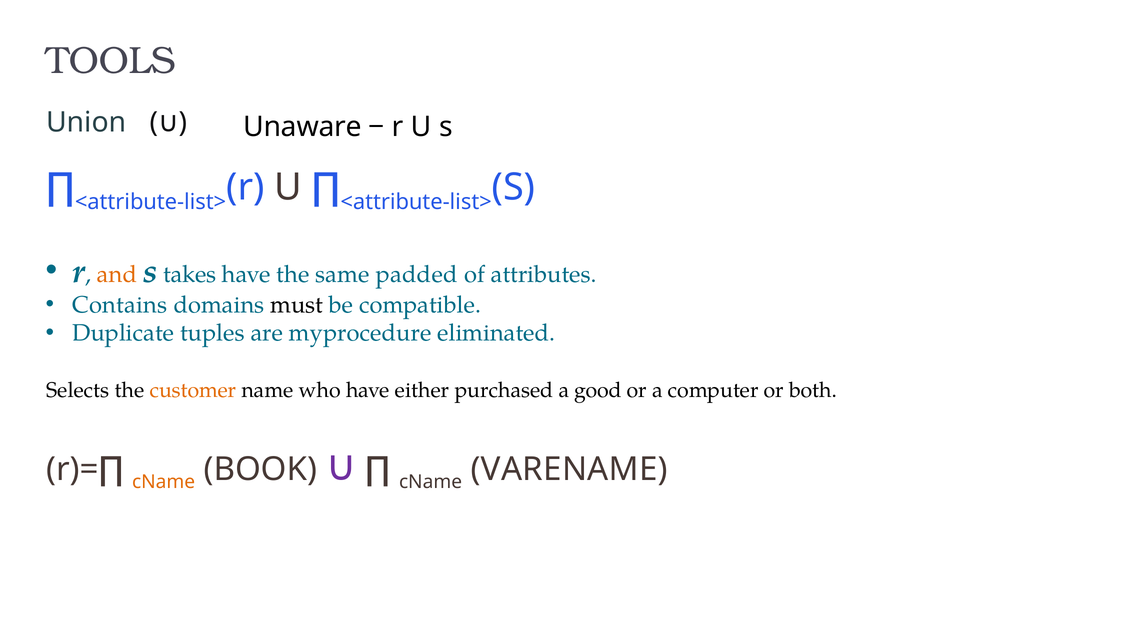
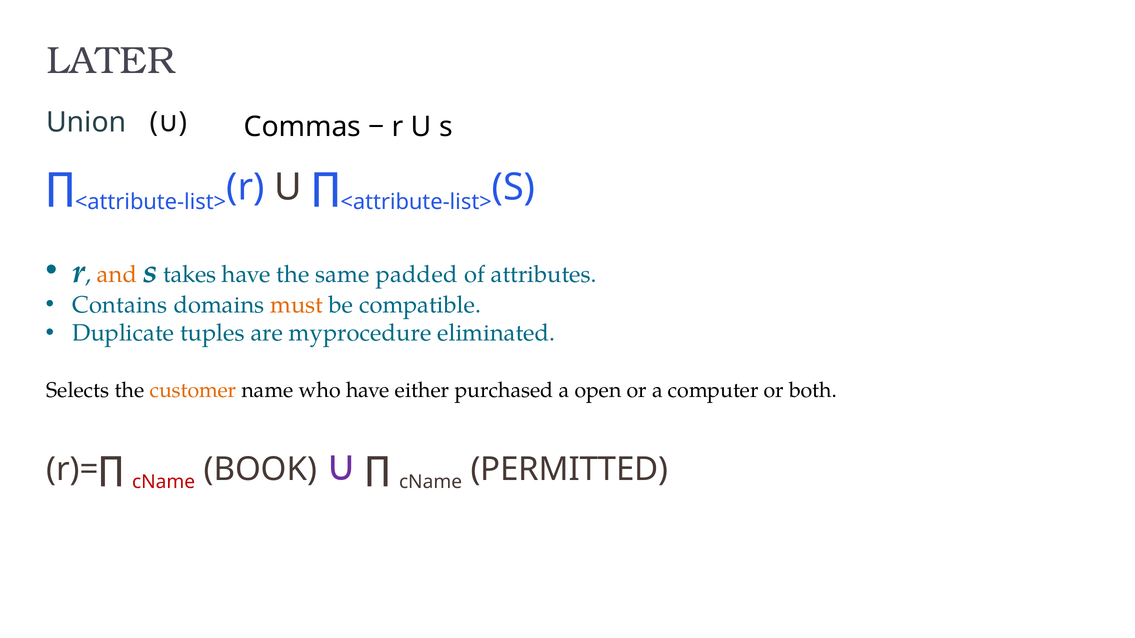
TOOLS: TOOLS -> LATER
Unaware: Unaware -> Commas
must colour: black -> orange
good: good -> open
cName at (164, 482) colour: orange -> red
VARENAME: VARENAME -> PERMITTED
